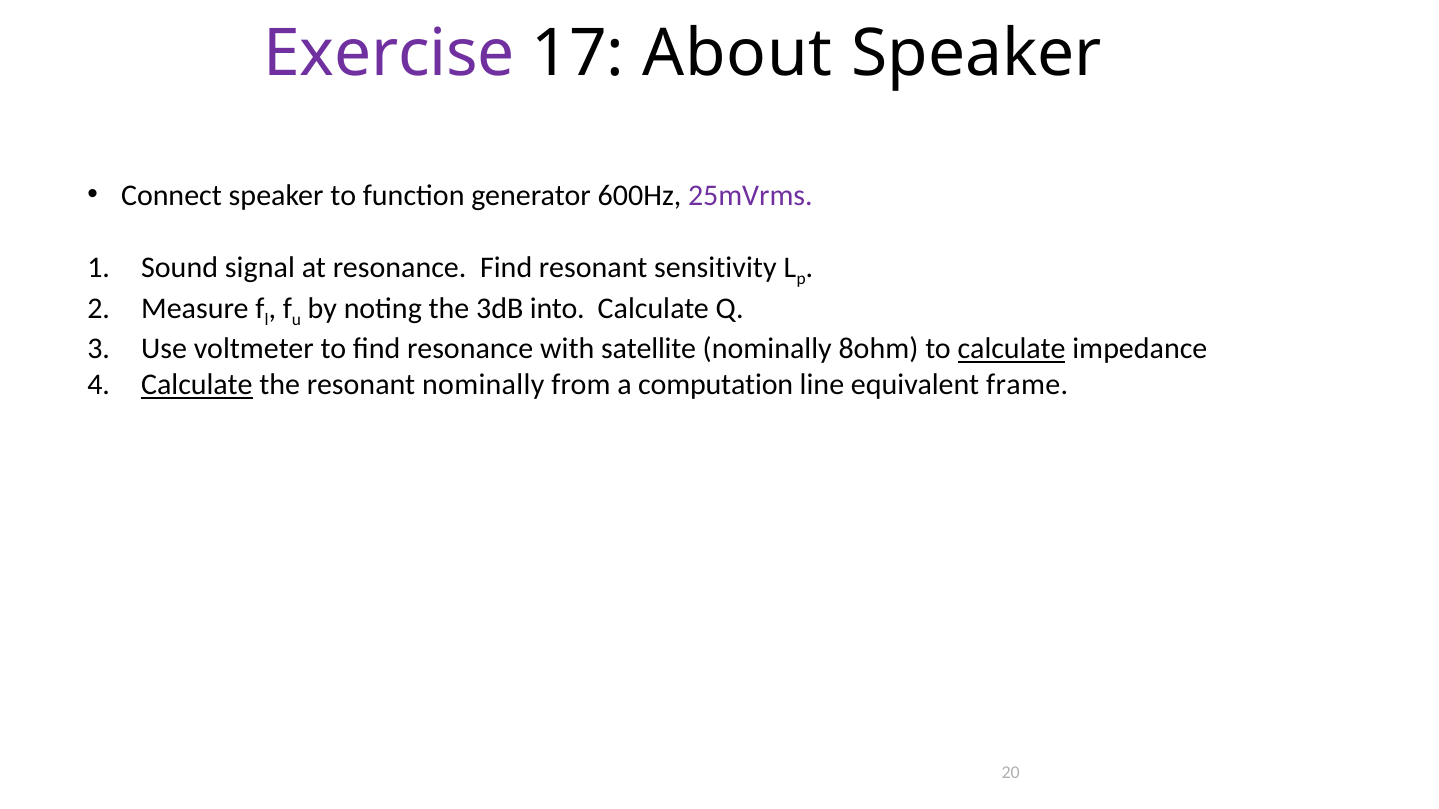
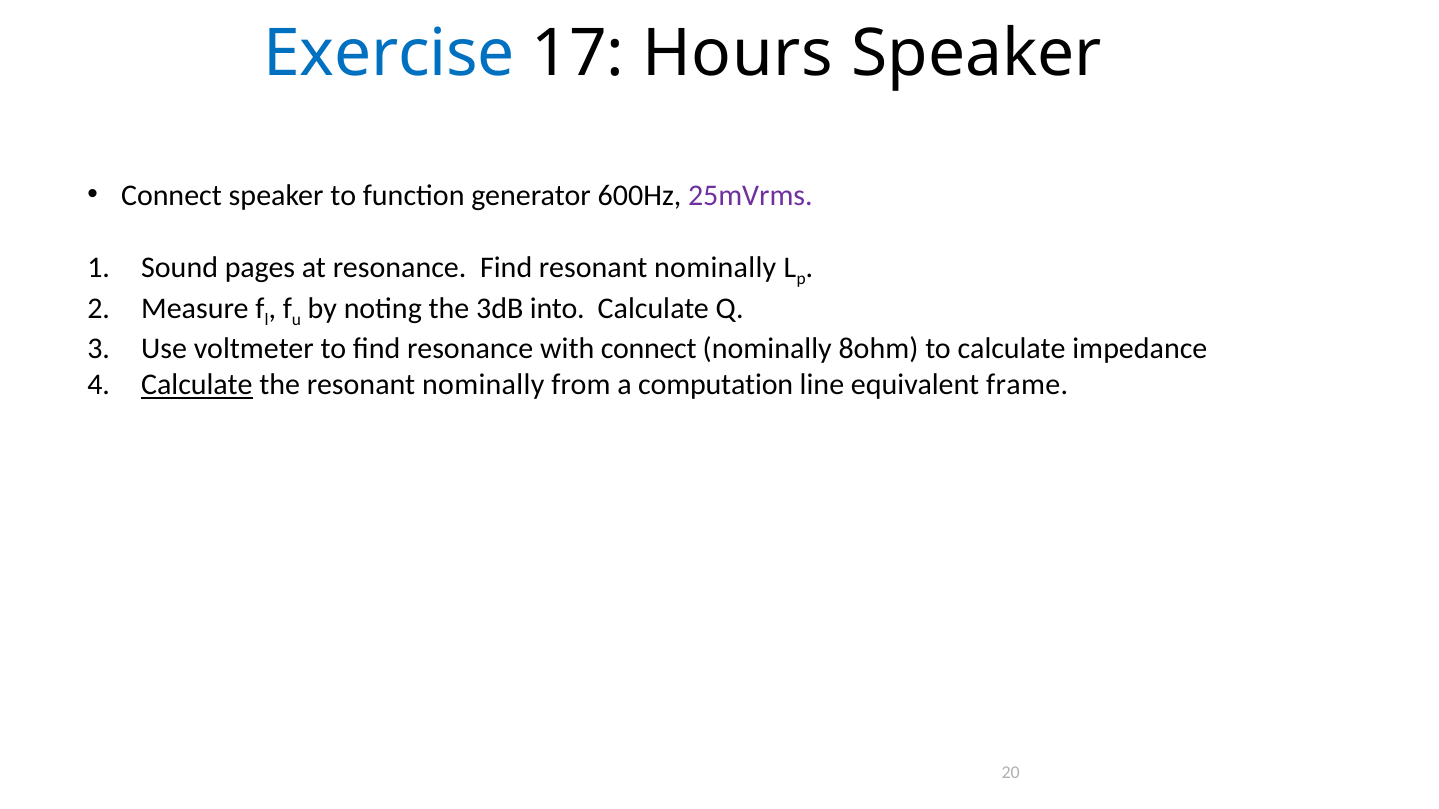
Exercise colour: purple -> blue
About: About -> Hours
signal: signal -> pages
Find resonant sensitivity: sensitivity -> nominally
with satellite: satellite -> connect
calculate at (1012, 349) underline: present -> none
